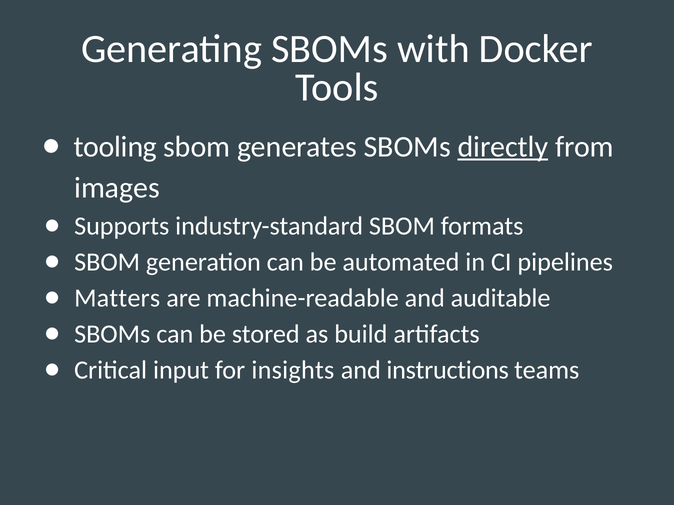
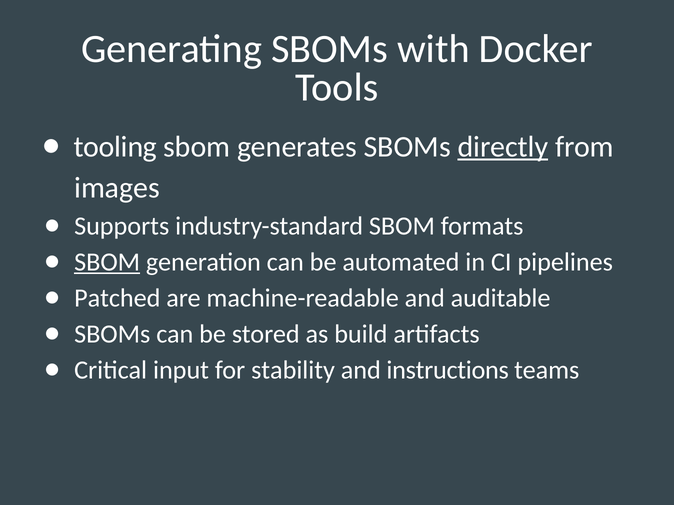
SBOM at (107, 262) underline: none -> present
Matters: Matters -> Patched
insights: insights -> stability
